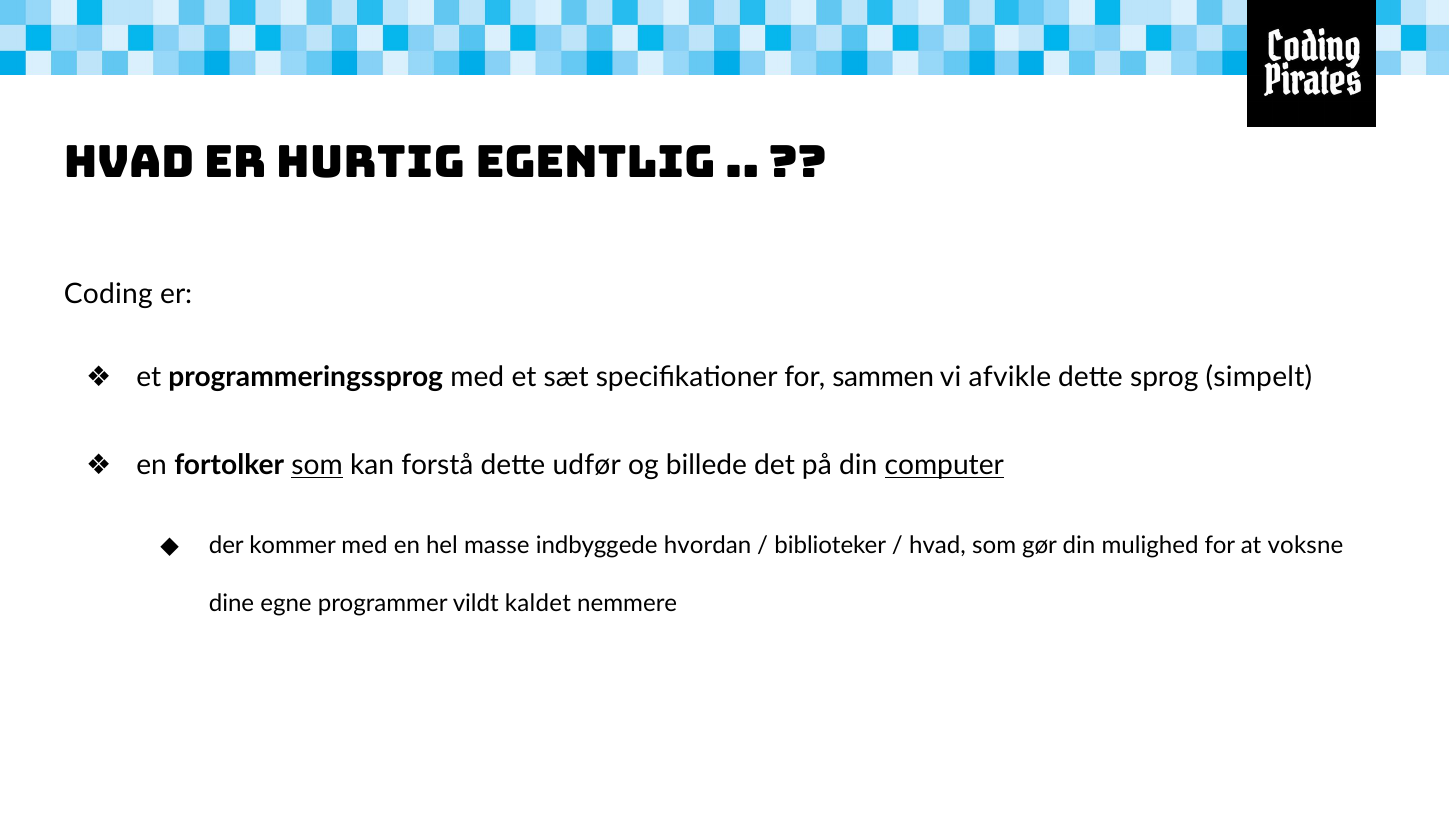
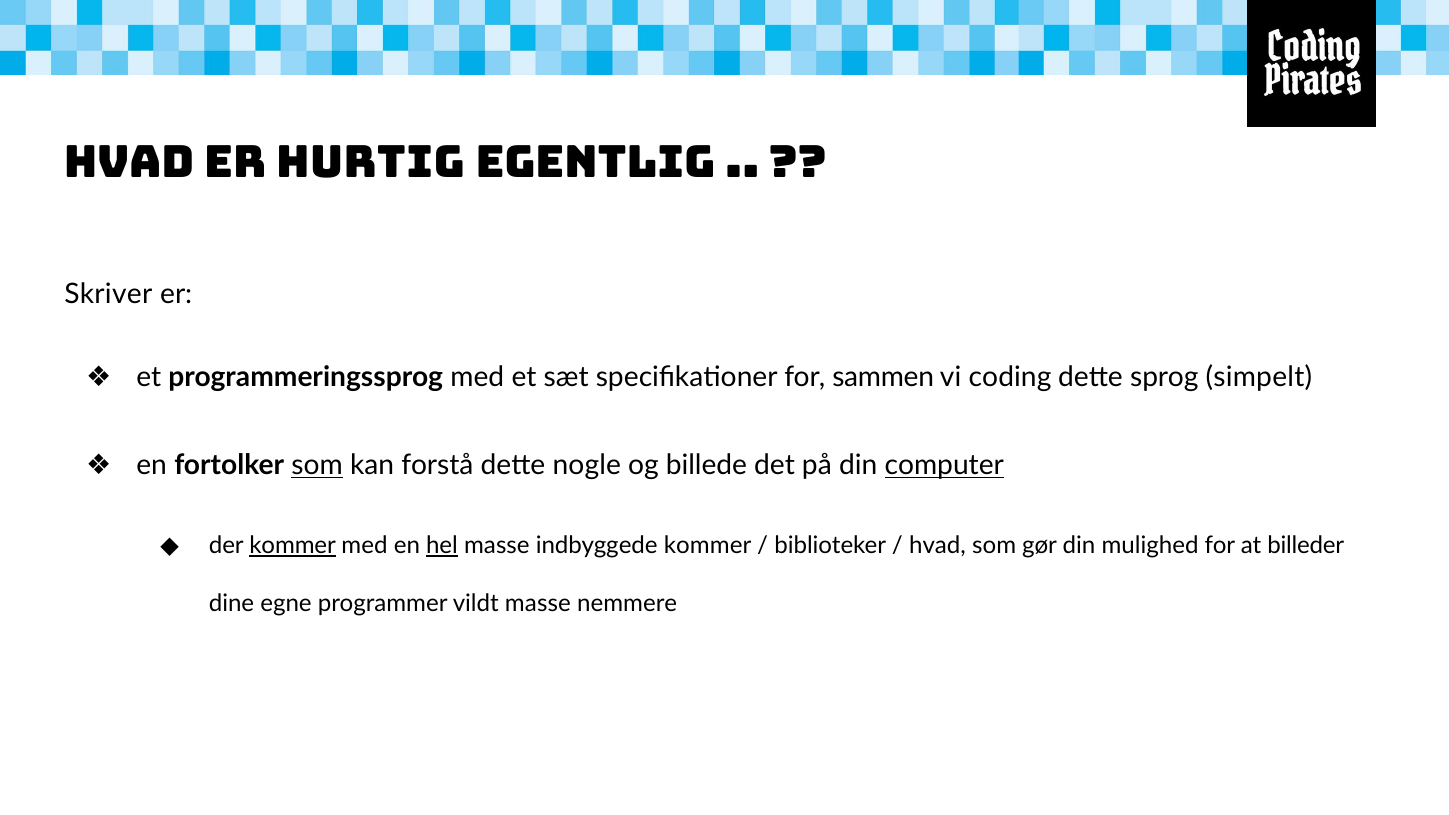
Coding: Coding -> Skriver
afvikle: afvikle -> coding
udfør: udfør -> nogle
kommer at (293, 546) underline: none -> present
hel underline: none -> present
indbyggede hvordan: hvordan -> kommer
voksne: voksne -> billeder
vildt kaldet: kaldet -> masse
